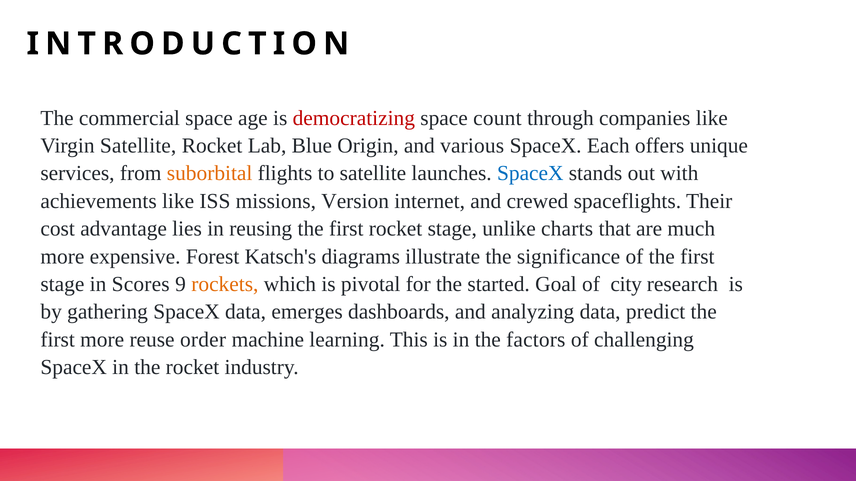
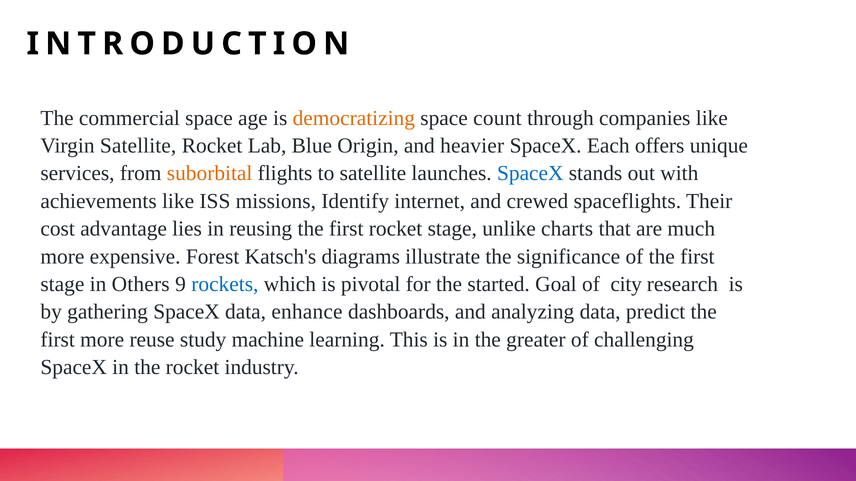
democratizing colour: red -> orange
various: various -> heavier
Version: Version -> Identify
Scores: Scores -> Others
rockets colour: orange -> blue
emerges: emerges -> enhance
order: order -> study
factors: factors -> greater
